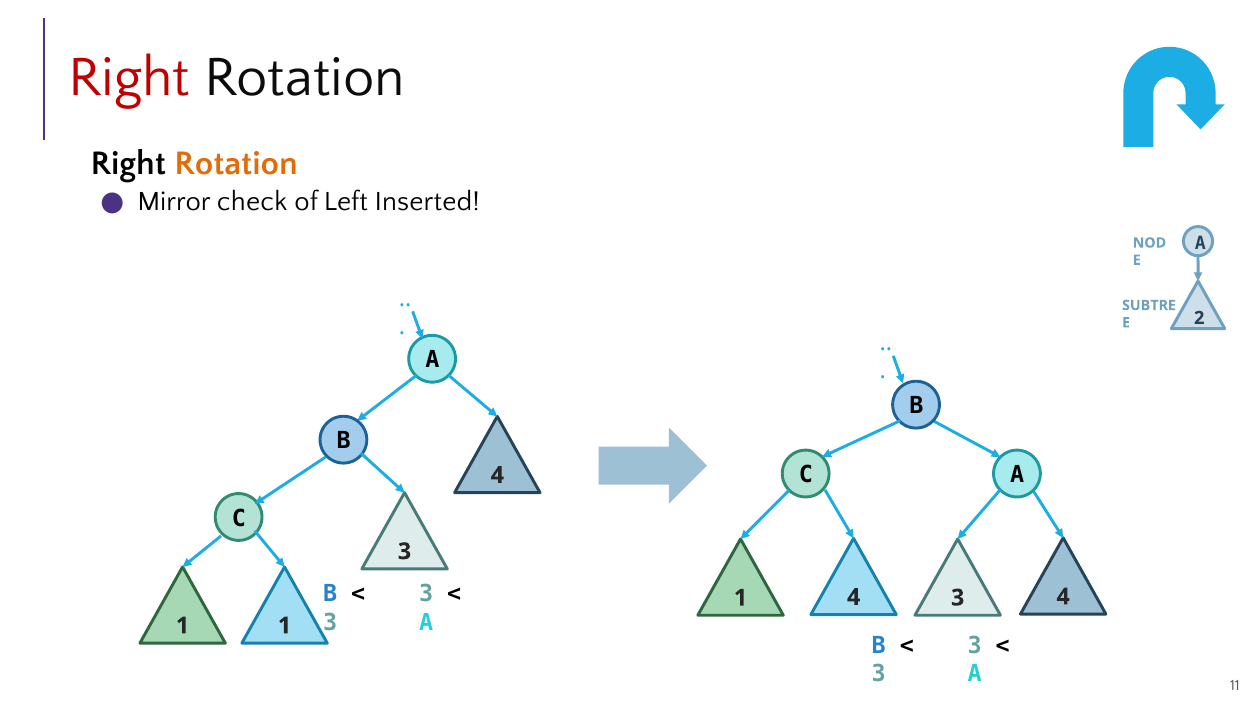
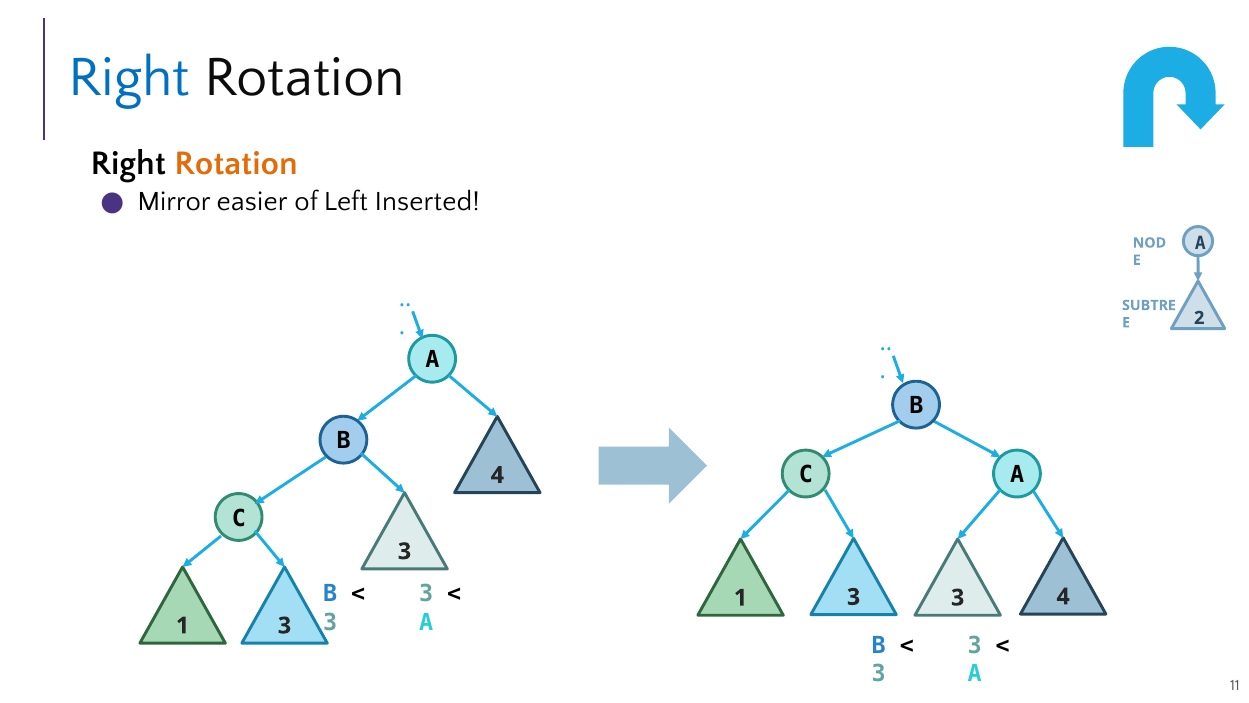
Right at (129, 77) colour: red -> blue
check: check -> easier
4 at (854, 597): 4 -> 3
1 at (285, 625): 1 -> 3
